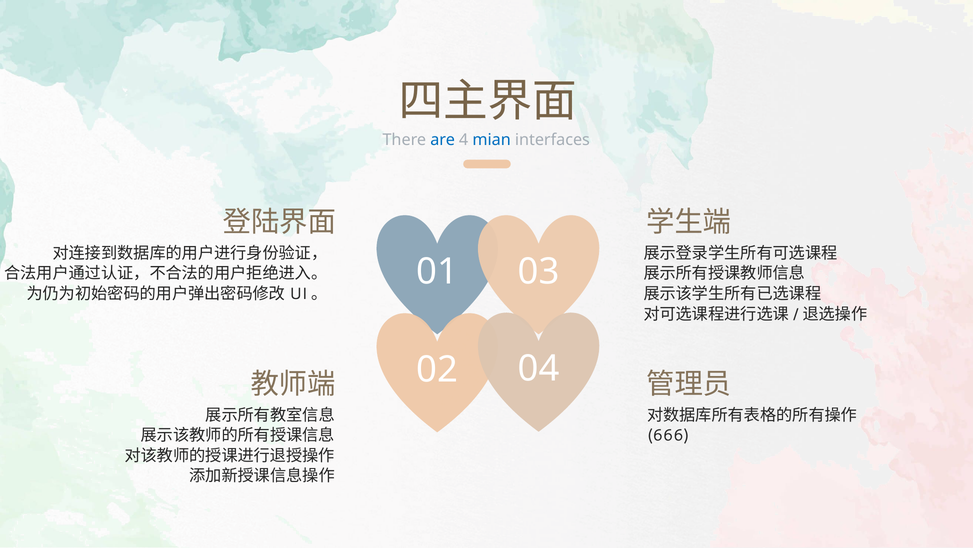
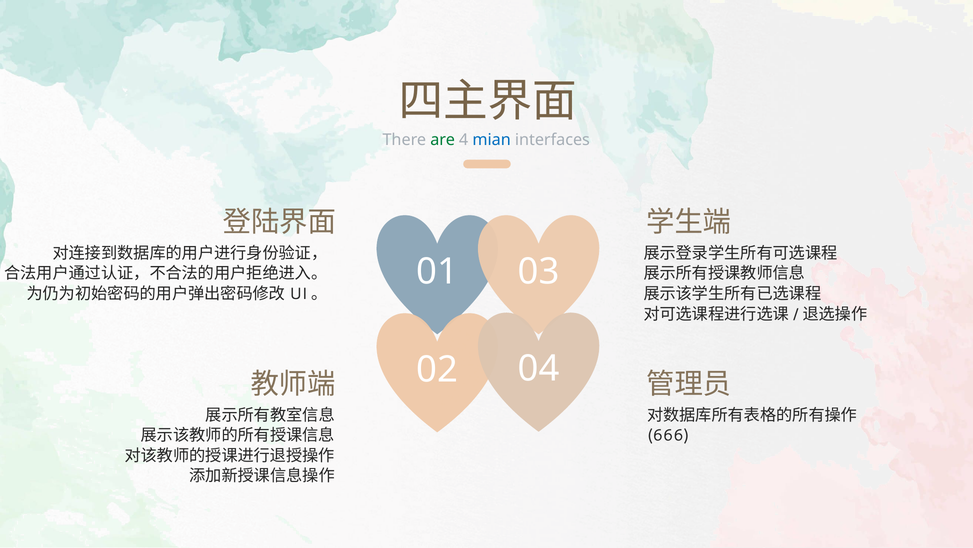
are colour: blue -> green
